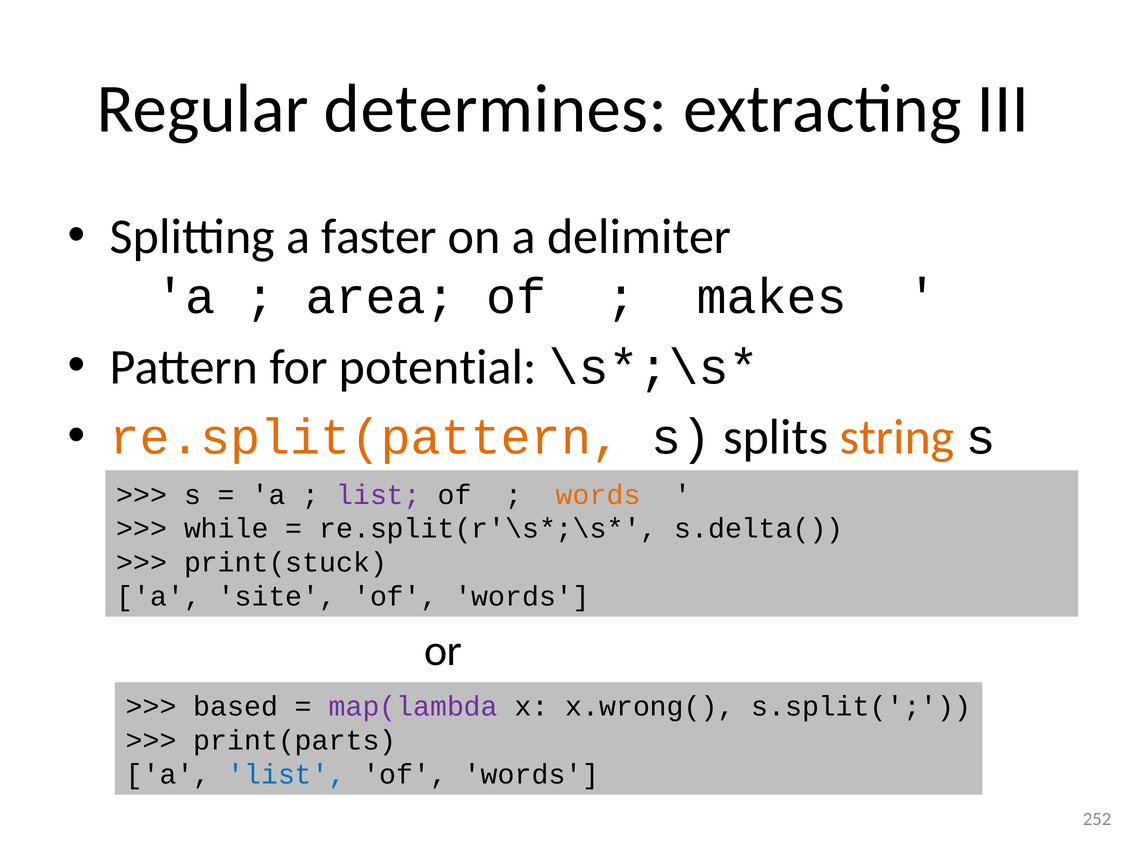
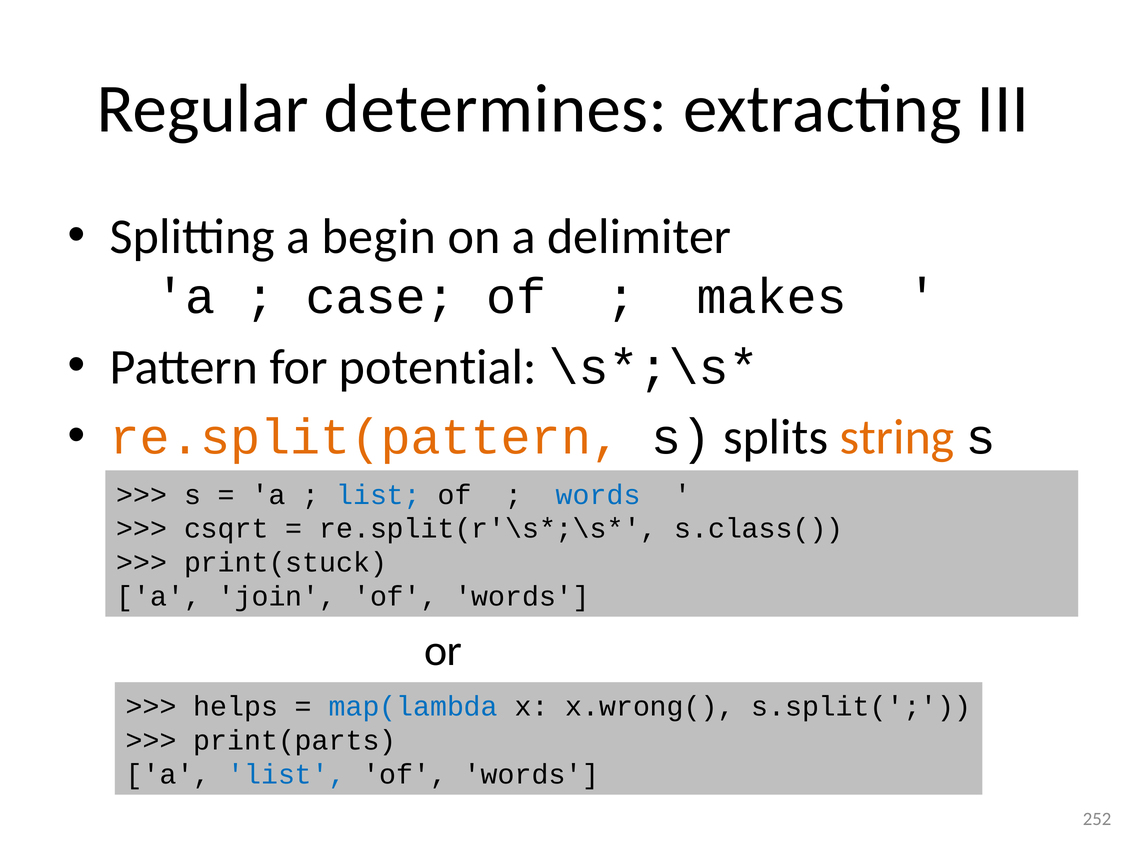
faster: faster -> begin
area: area -> case
list at (378, 494) colour: purple -> blue
words at (598, 494) colour: orange -> blue
while: while -> csqrt
s.delta(: s.delta( -> s.class(
site: site -> join
based: based -> helps
map(lambda colour: purple -> blue
